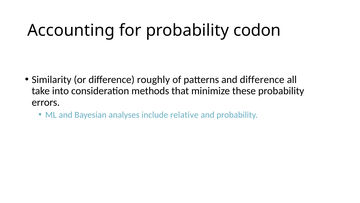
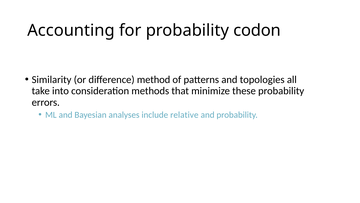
roughly: roughly -> method
and difference: difference -> topologies
